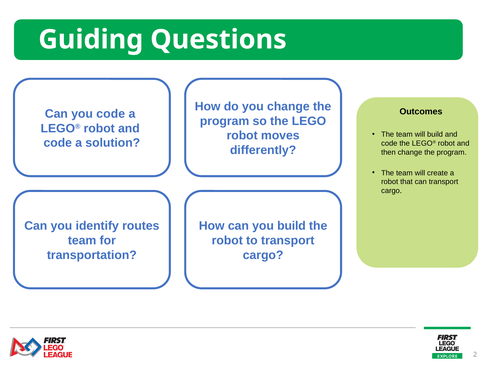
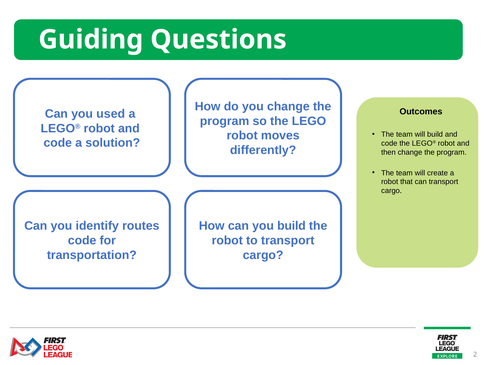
you code: code -> used
team at (82, 241): team -> code
